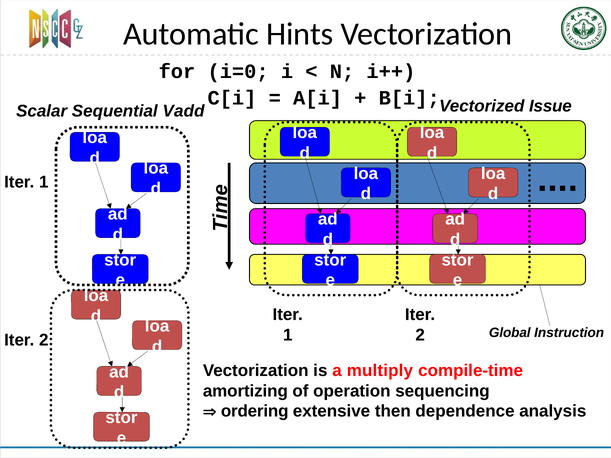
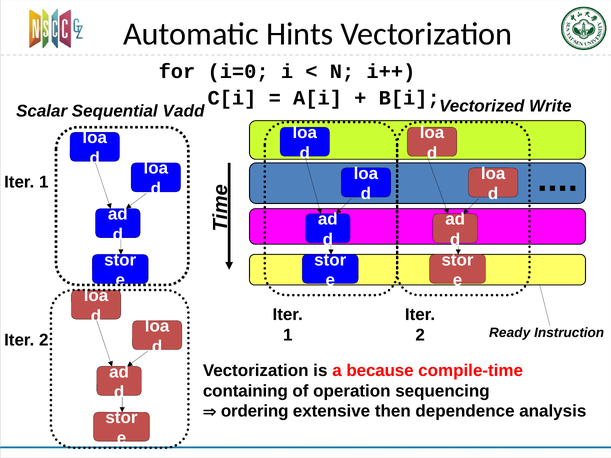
Issue: Issue -> Write
Global: Global -> Ready
multiply: multiply -> because
amortizing: amortizing -> containing
